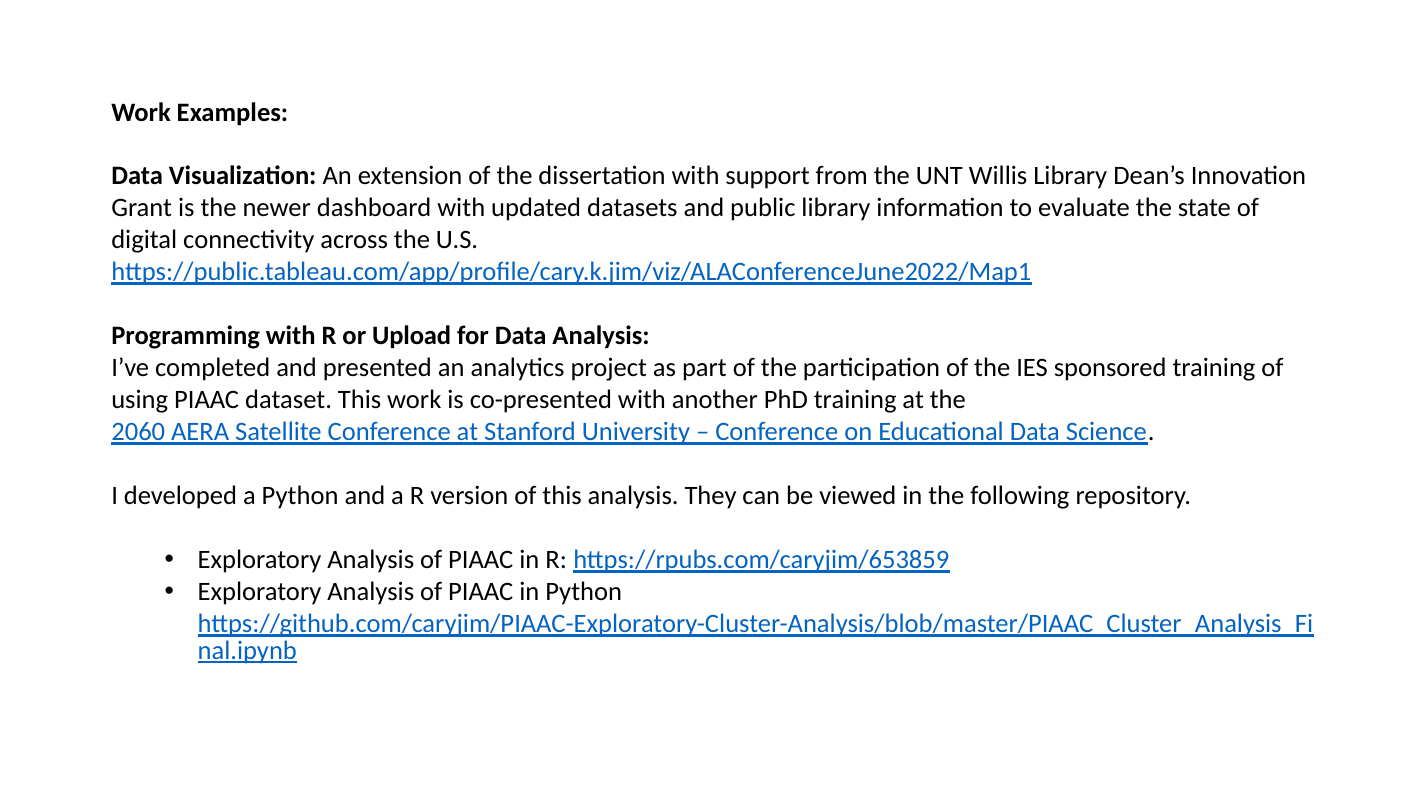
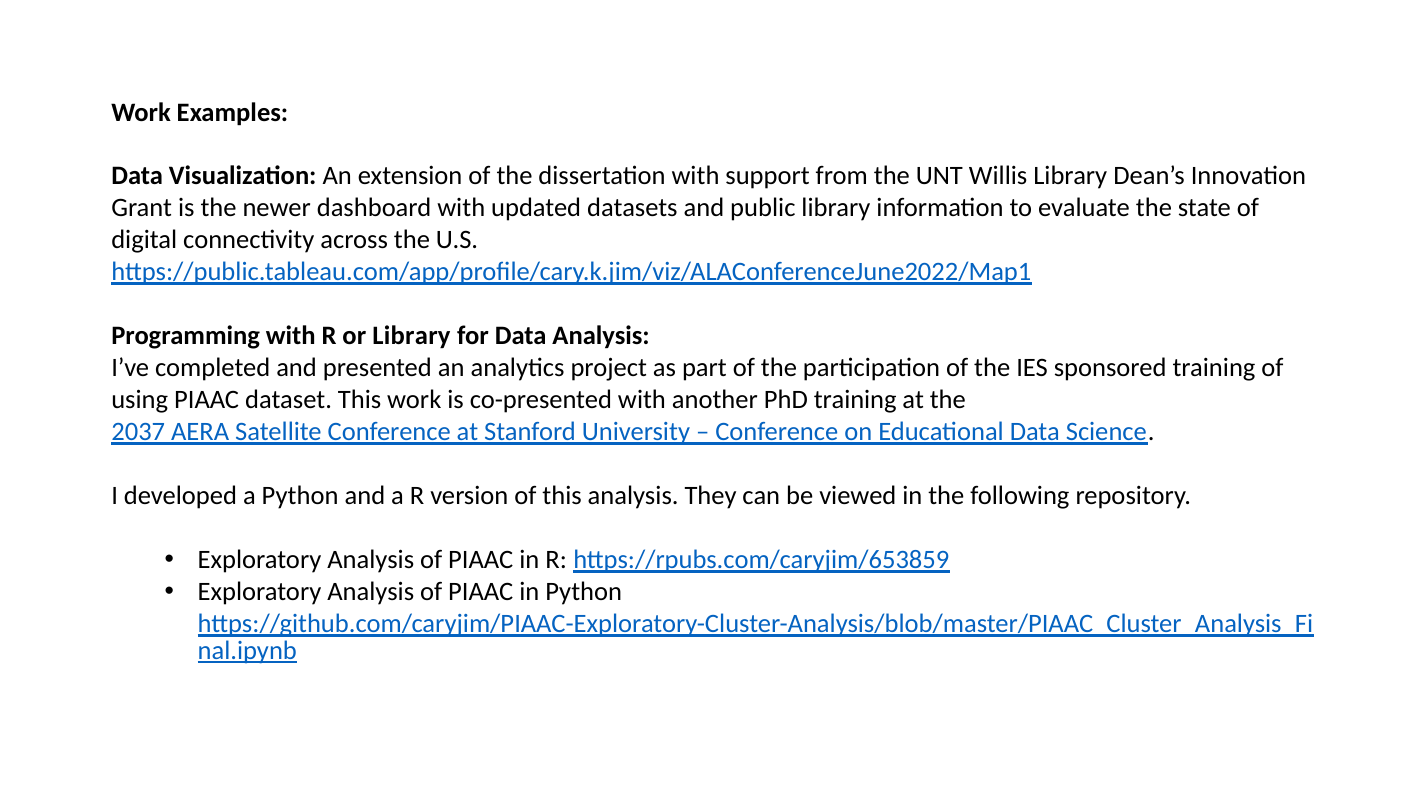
or Upload: Upload -> Library
2060: 2060 -> 2037
